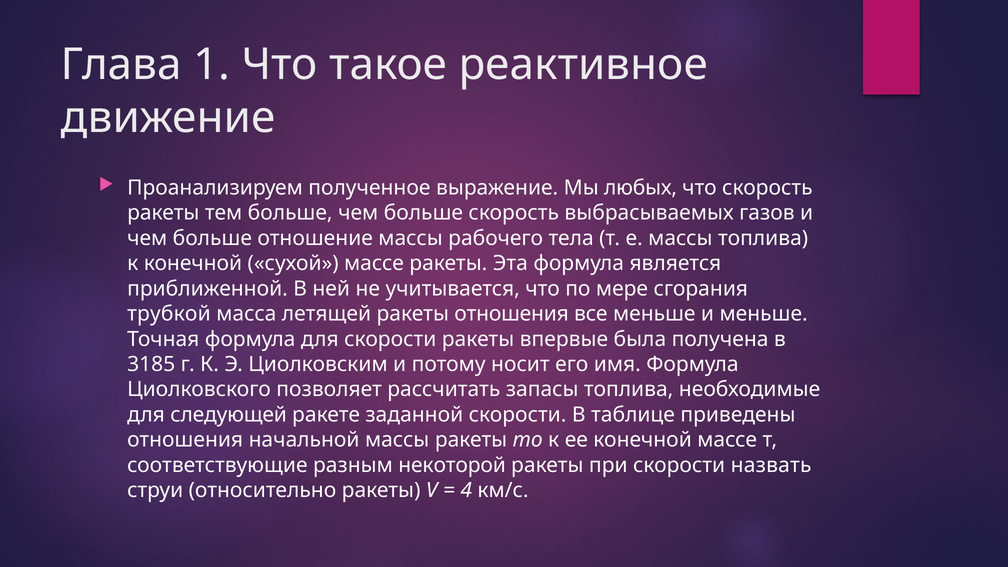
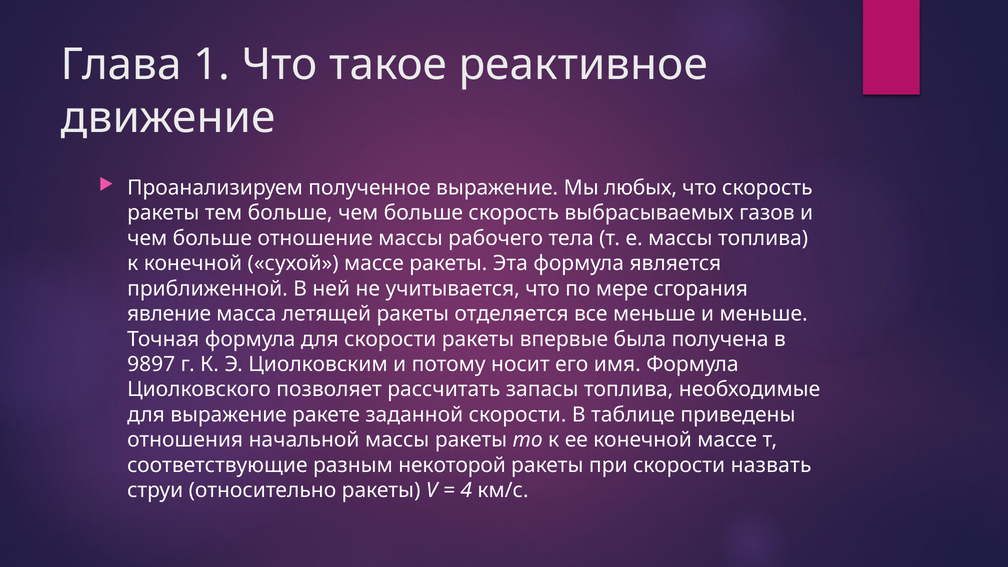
трубкой: трубкой -> явление
ракеты отношения: отношения -> отделяется
3185: 3185 -> 9897
для следующей: следующей -> выражение
